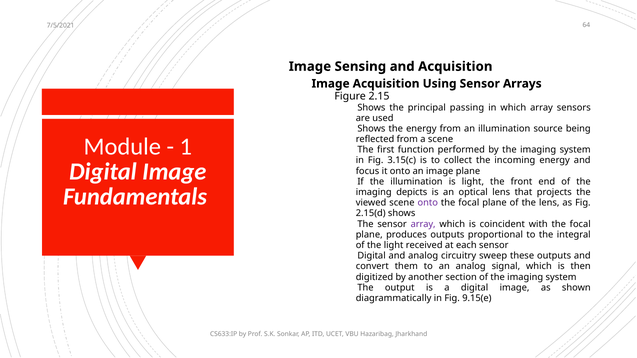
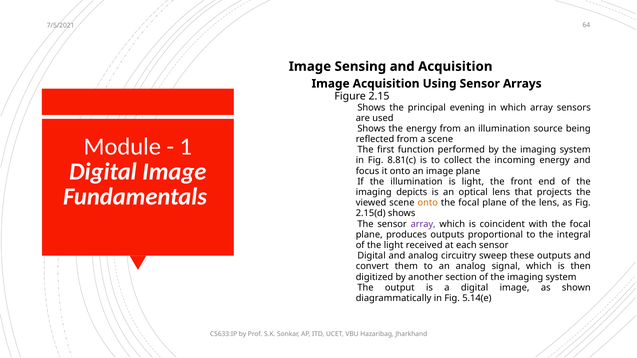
passing: passing -> evening
3.15(c: 3.15(c -> 8.81(c
onto at (428, 203) colour: purple -> orange
9.15(e: 9.15(e -> 5.14(e
